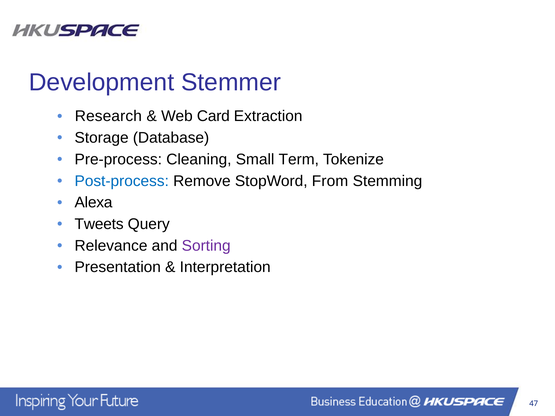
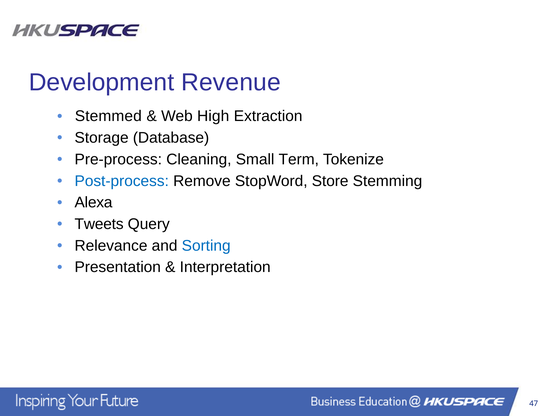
Stemmer: Stemmer -> Revenue
Research: Research -> Stemmed
Card: Card -> High
From: From -> Store
Sorting colour: purple -> blue
